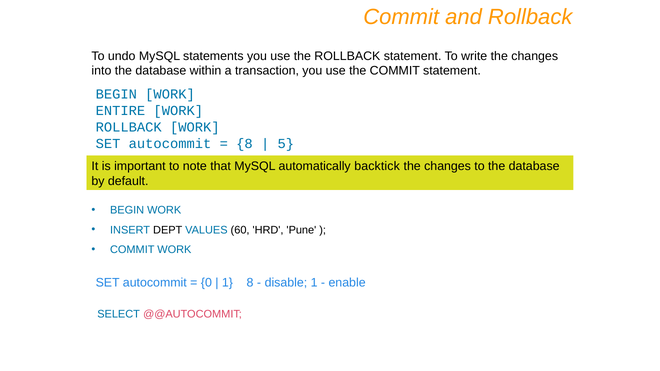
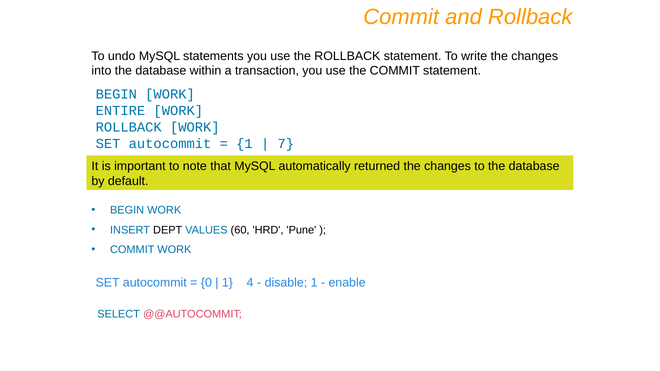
8 at (244, 144): 8 -> 1
5: 5 -> 7
backtick: backtick -> returned
1 8: 8 -> 4
